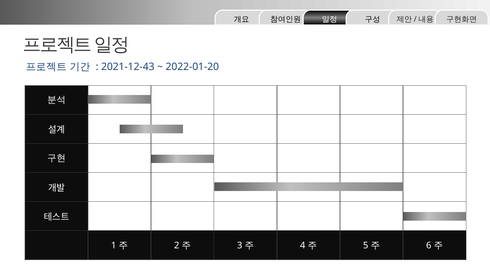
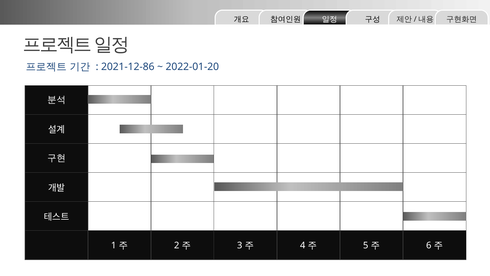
2021-12-43: 2021-12-43 -> 2021-12-86
